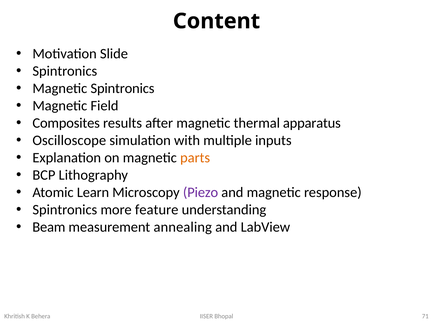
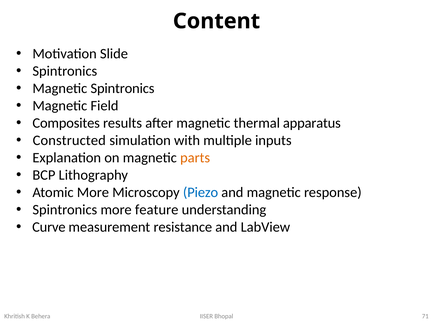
Oscilloscope: Oscilloscope -> Constructed
Atomic Learn: Learn -> More
Piezo colour: purple -> blue
Beam: Beam -> Curve
annealing: annealing -> resistance
